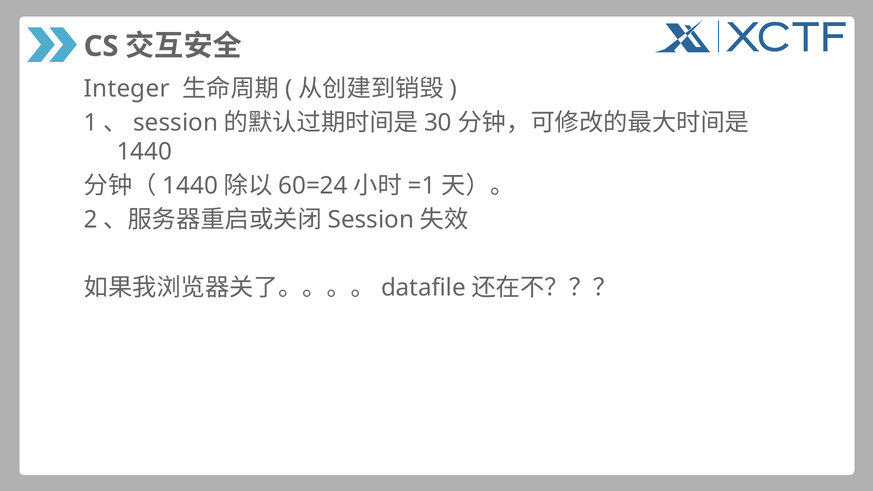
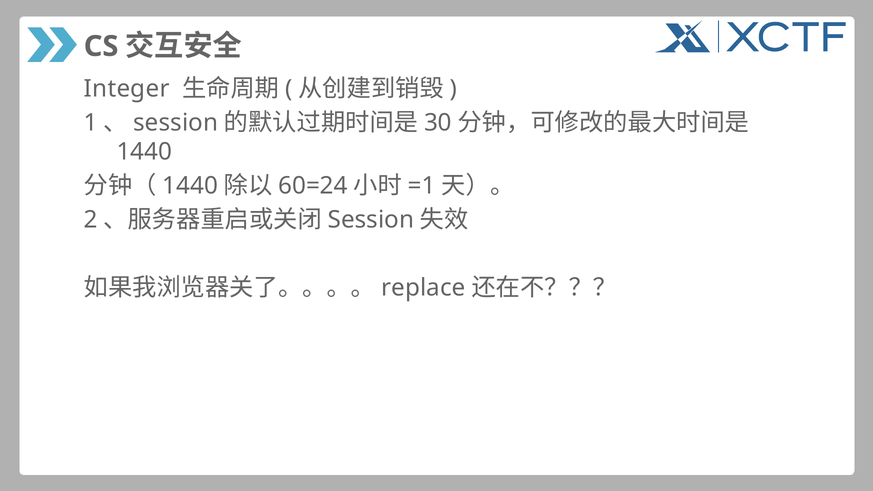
datafile: datafile -> replace
